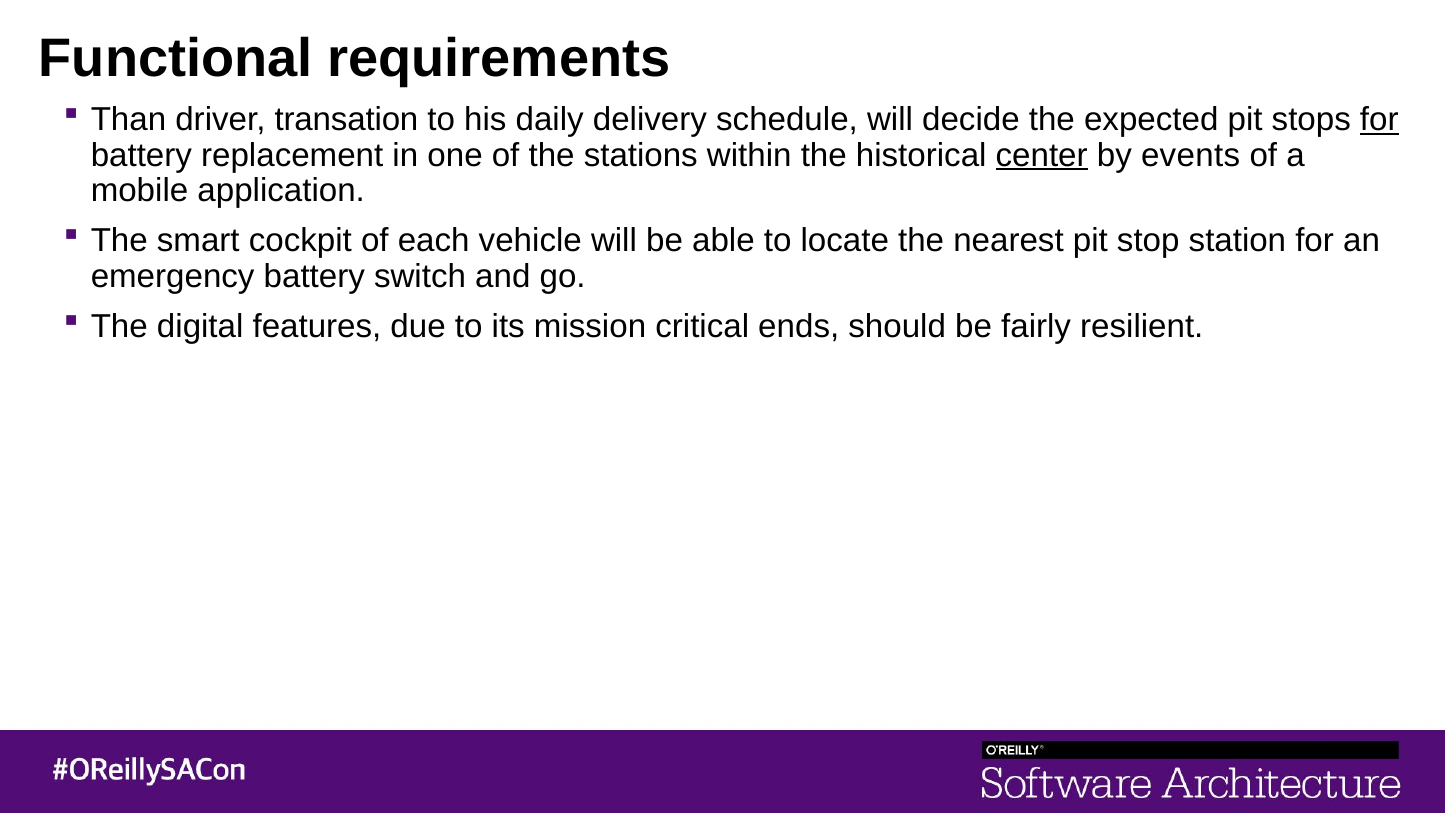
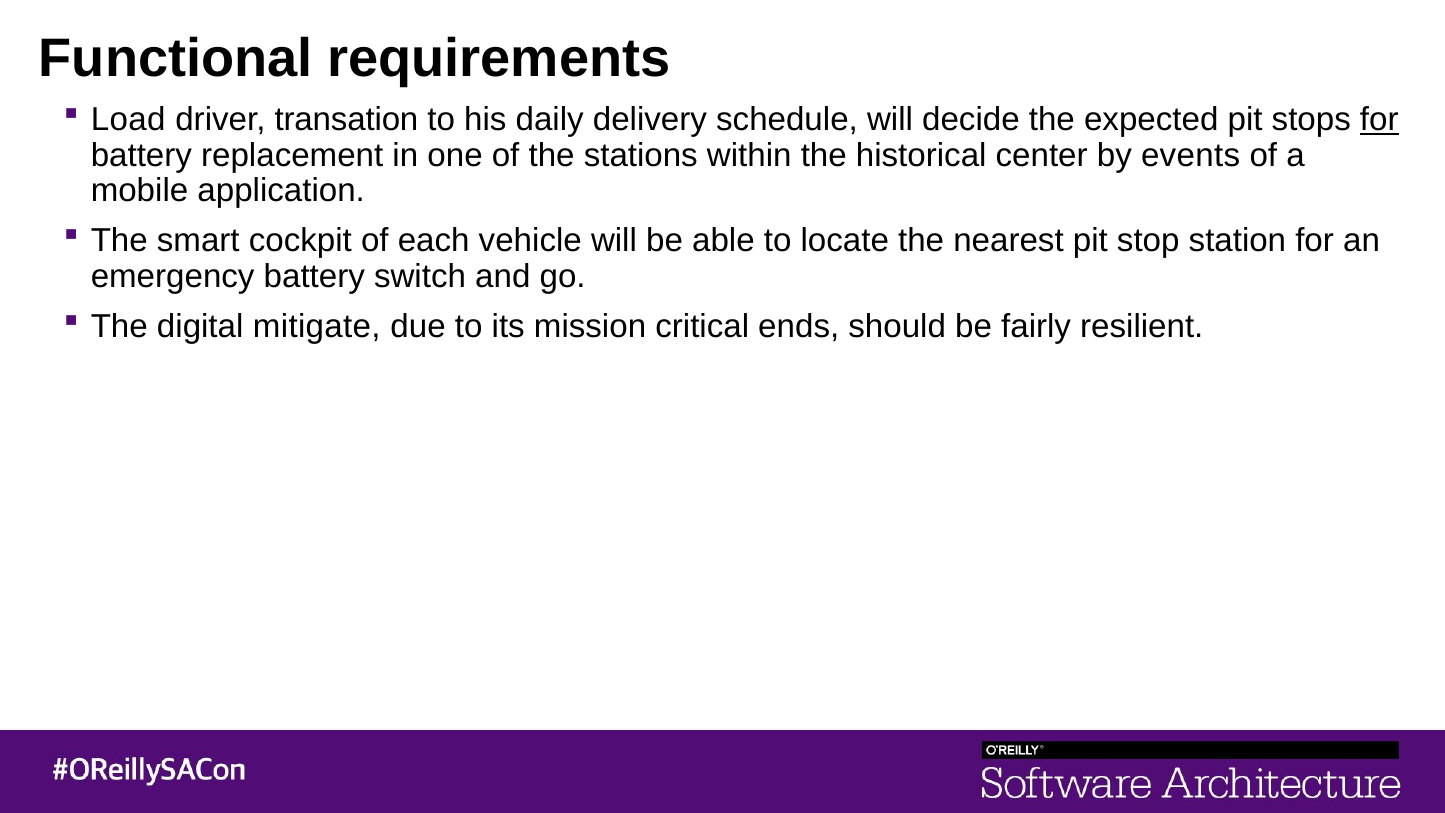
Than: Than -> Load
center underline: present -> none
features: features -> mitigate
